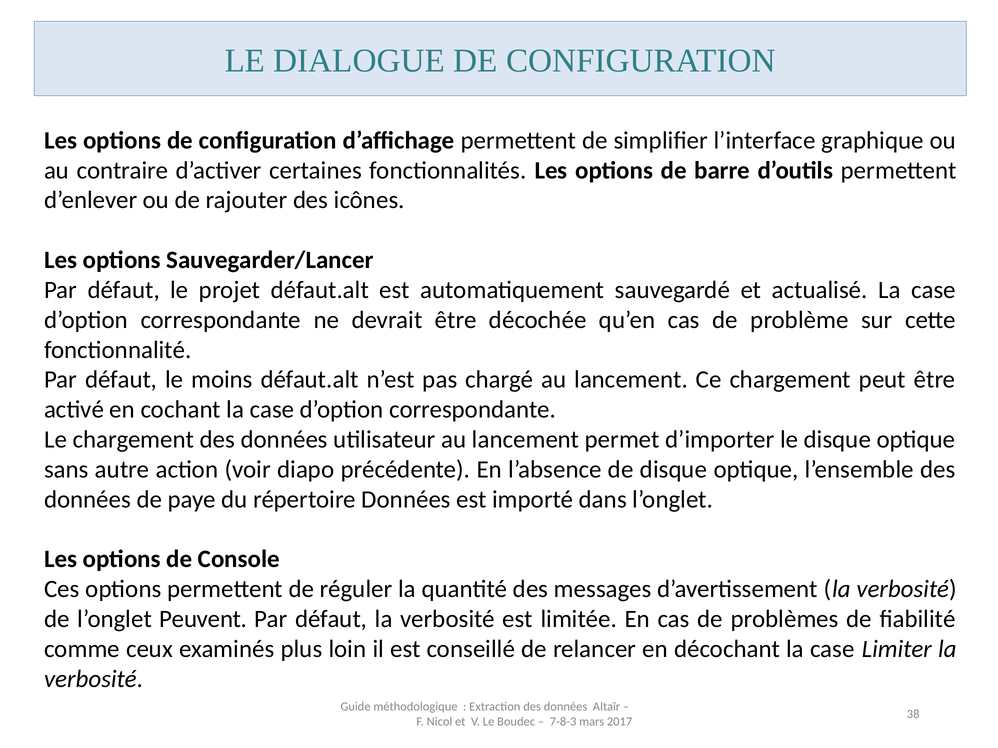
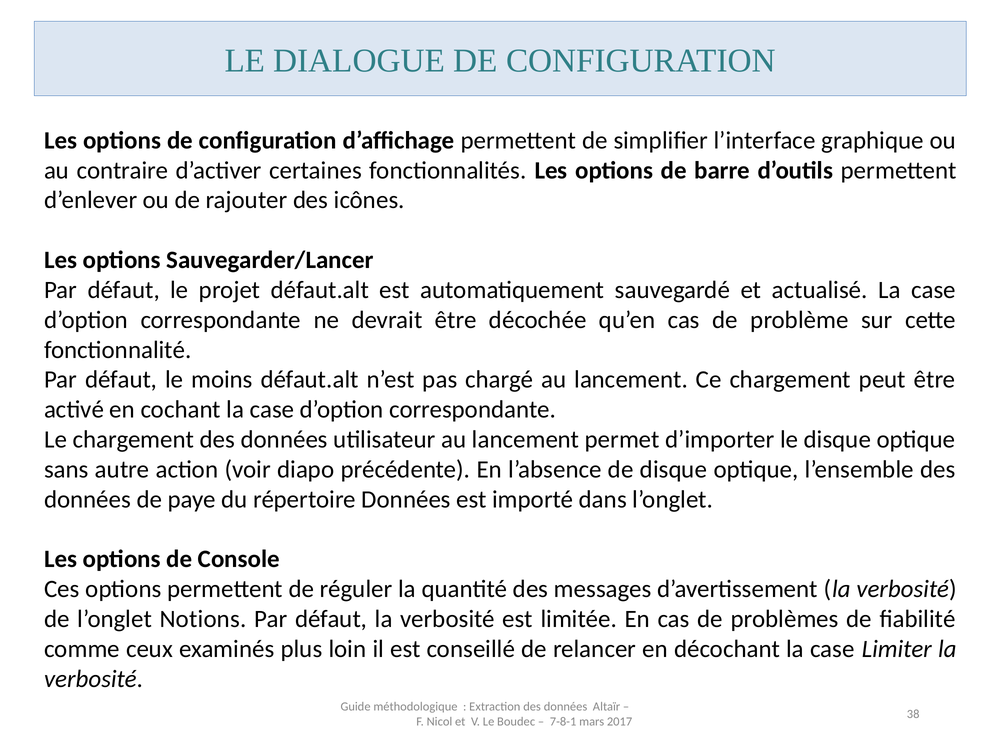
Peuvent: Peuvent -> Notions
7-8-3: 7-8-3 -> 7-8-1
